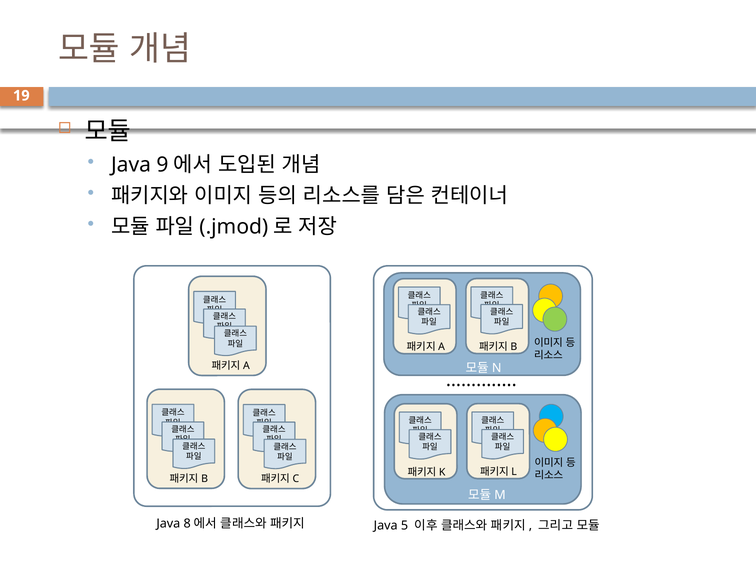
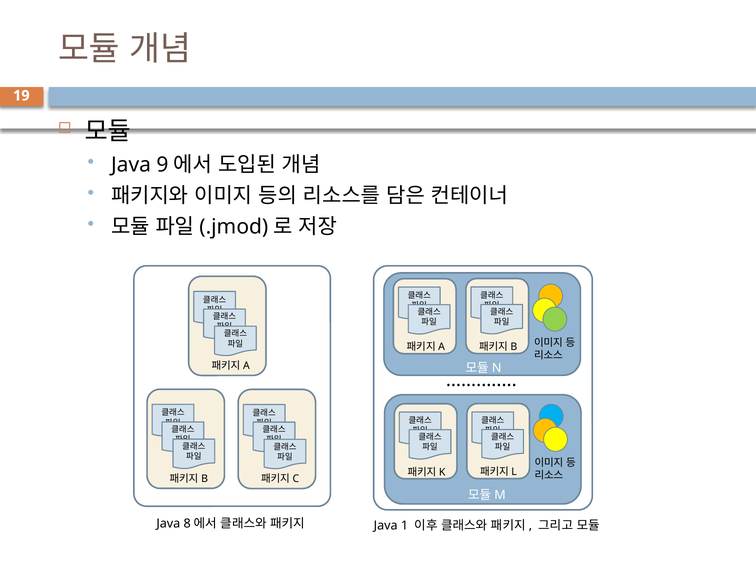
5: 5 -> 1
